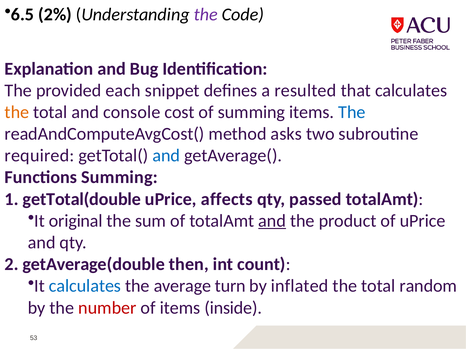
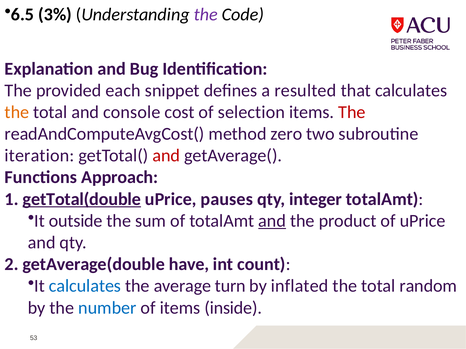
2%: 2% -> 3%
of summing: summing -> selection
The at (352, 112) colour: blue -> red
asks: asks -> zero
required: required -> iteration
and at (166, 156) colour: blue -> red
Functions Summing: Summing -> Approach
getTotal(double underline: none -> present
affects: affects -> pauses
passed: passed -> integer
original: original -> outside
then: then -> have
number colour: red -> blue
